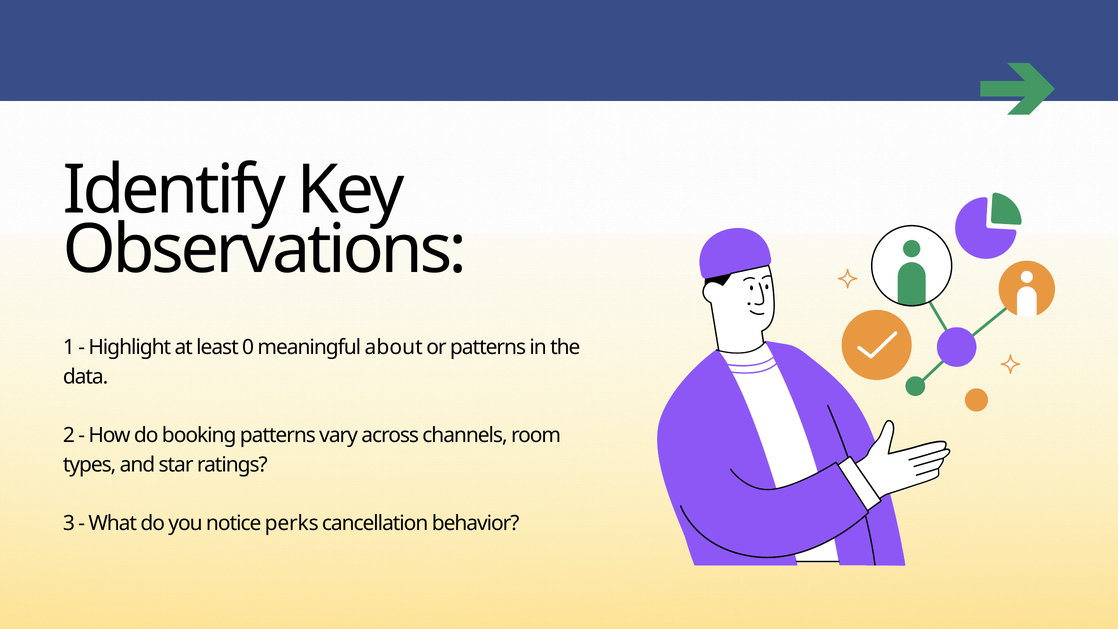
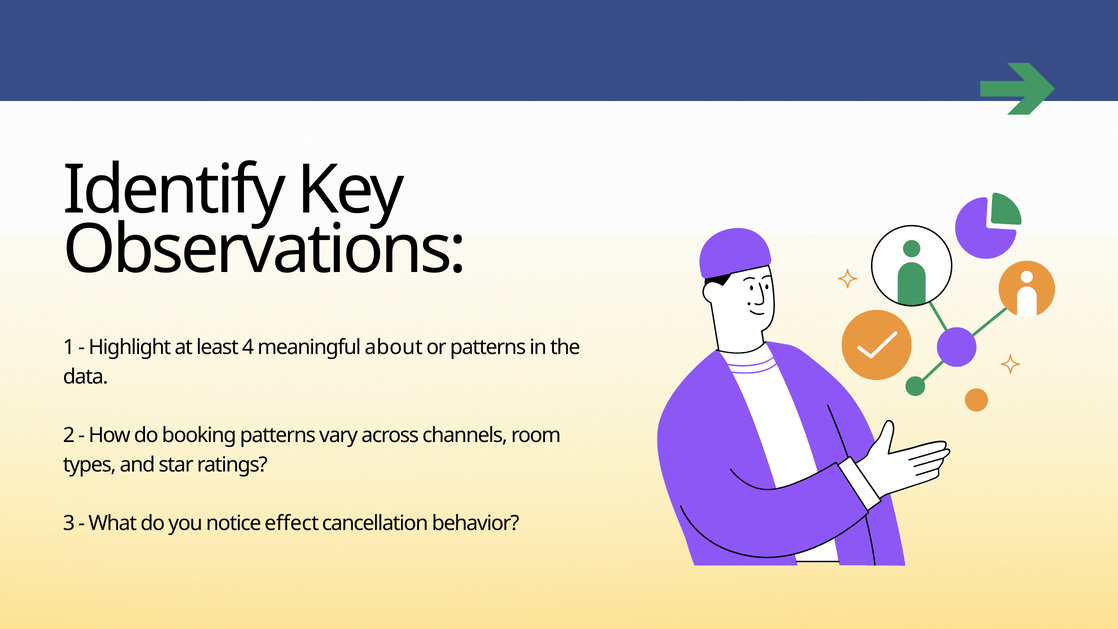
0: 0 -> 4
perks: perks -> effect
